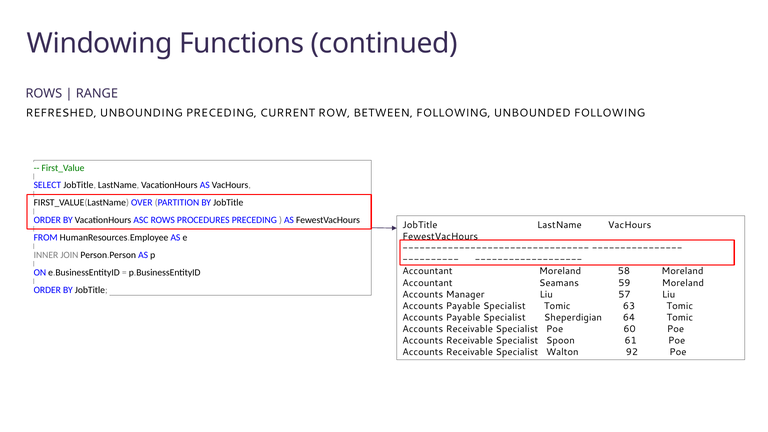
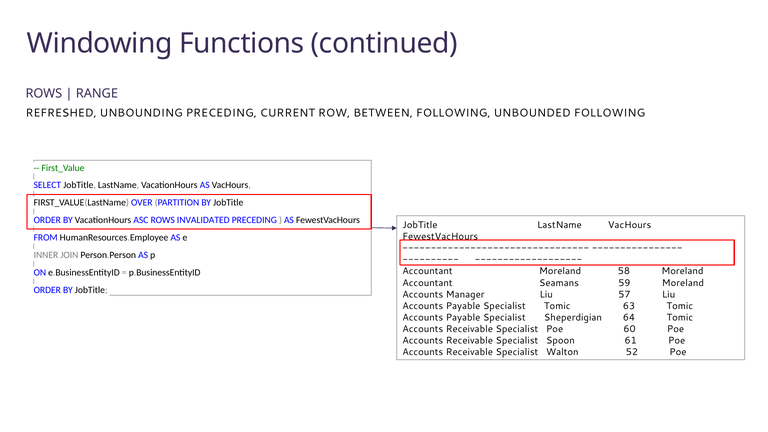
PROCEDURES: PROCEDURES -> INVALIDATED
92: 92 -> 52
